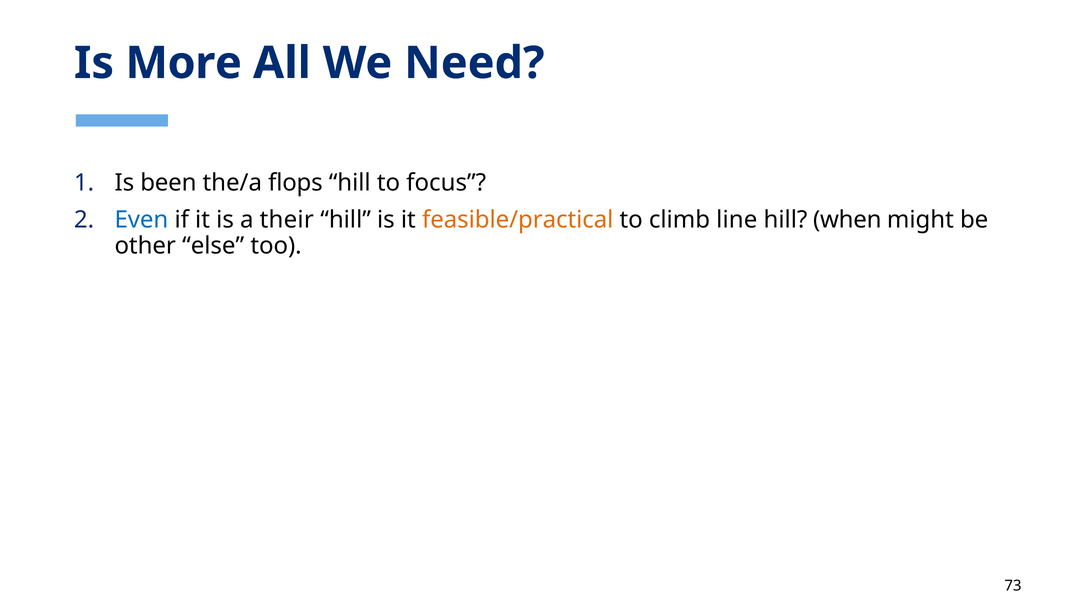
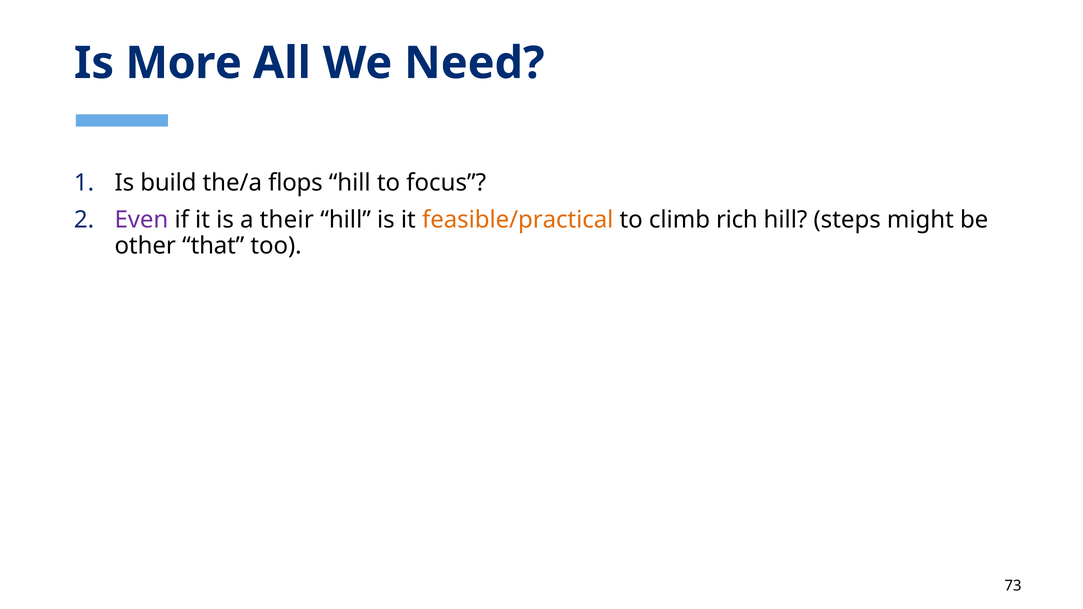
been: been -> build
Even colour: blue -> purple
line: line -> rich
when: when -> steps
else: else -> that
